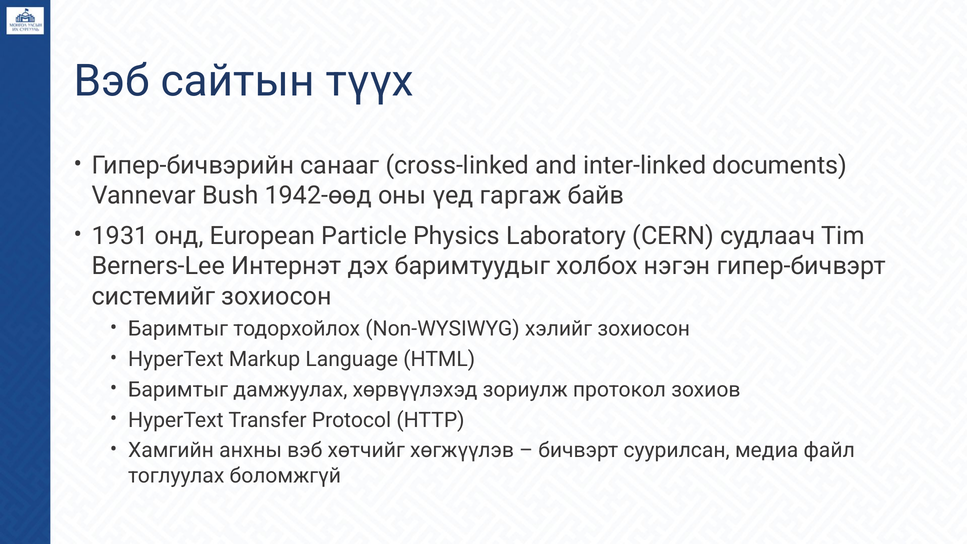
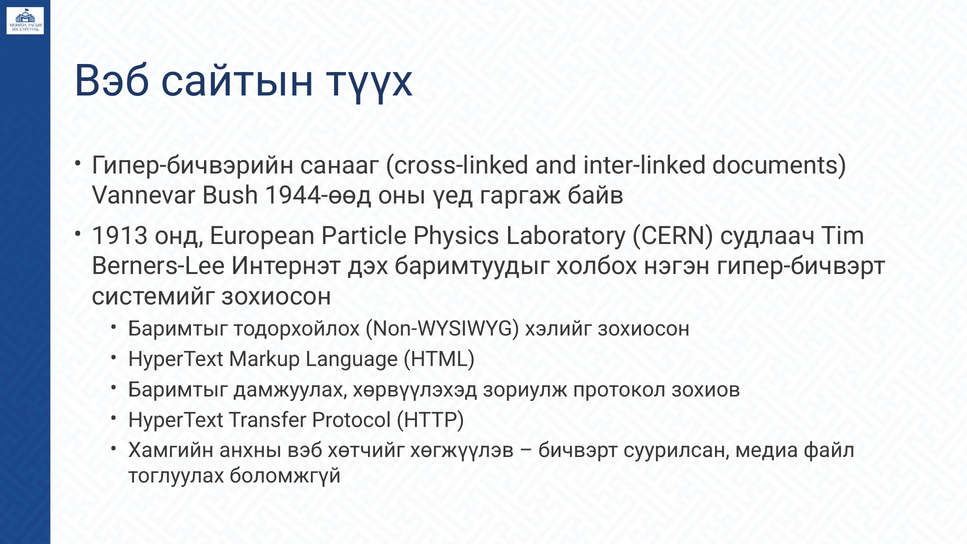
1942-өөд: 1942-өөд -> 1944-өөд
1931: 1931 -> 1913
